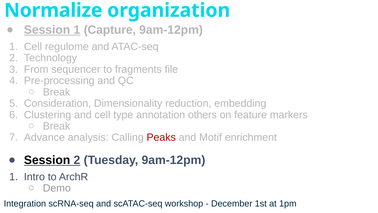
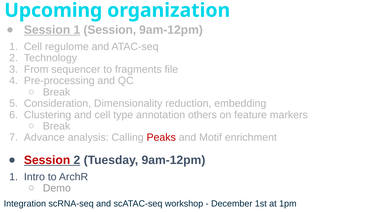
Normalize: Normalize -> Upcoming
1 Capture: Capture -> Session
Session at (47, 160) colour: black -> red
